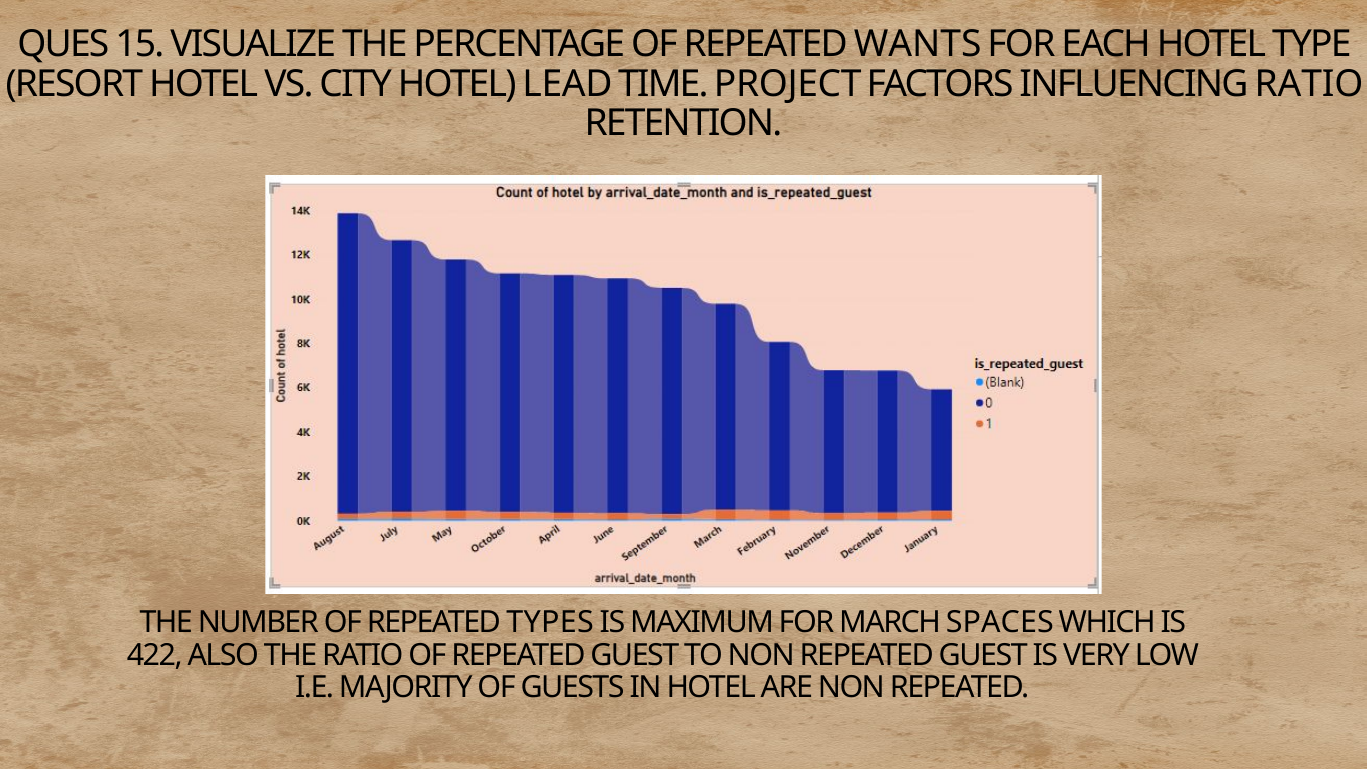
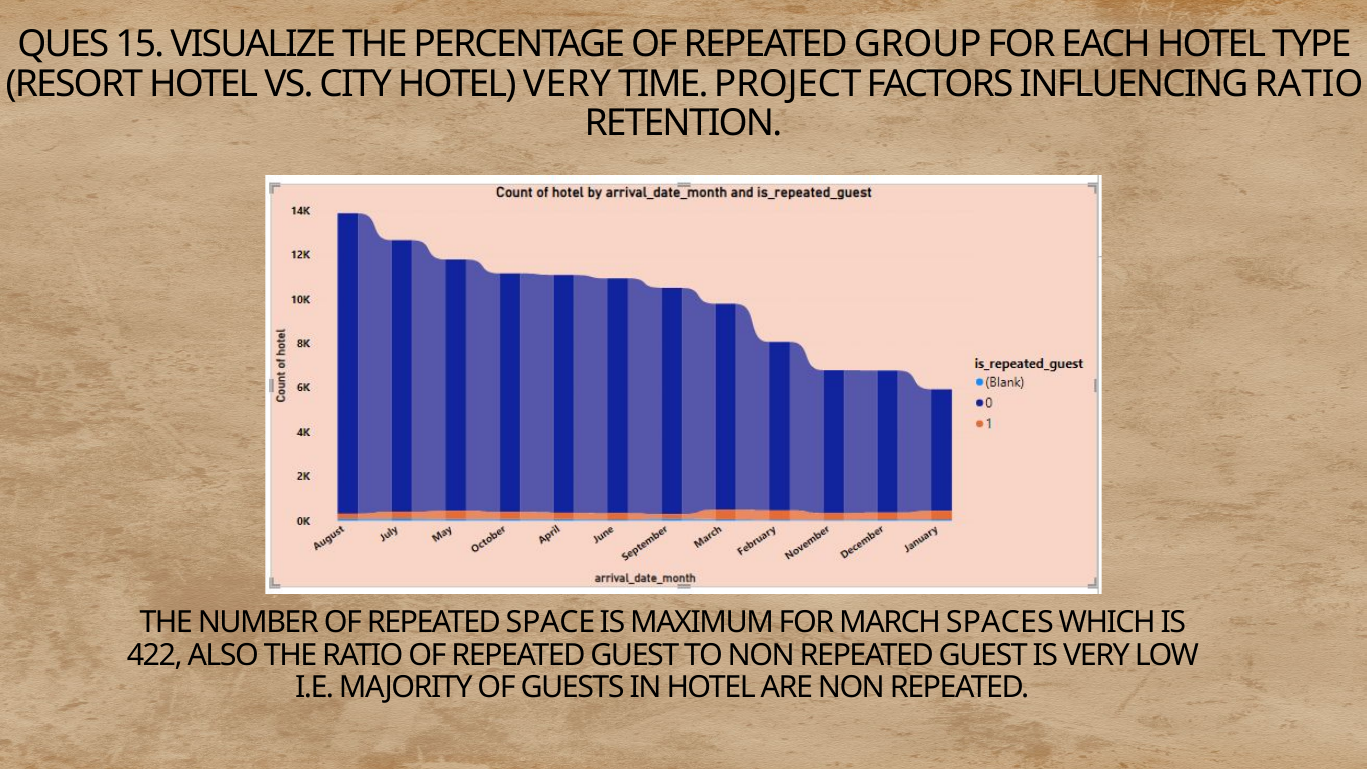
WANTS: WANTS -> GROUP
HOTEL LEAD: LEAD -> VERY
TYPES: TYPES -> SPACE
